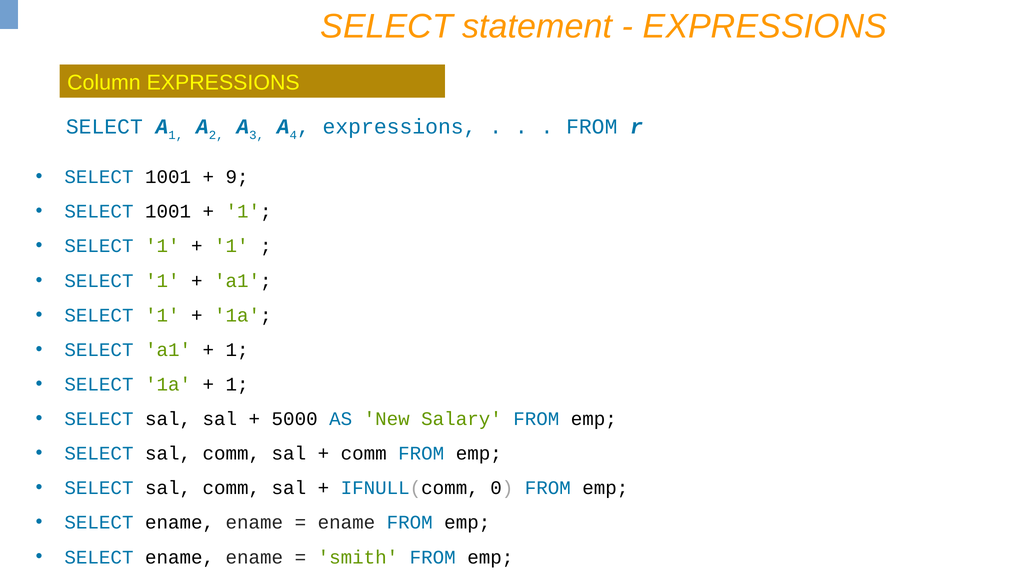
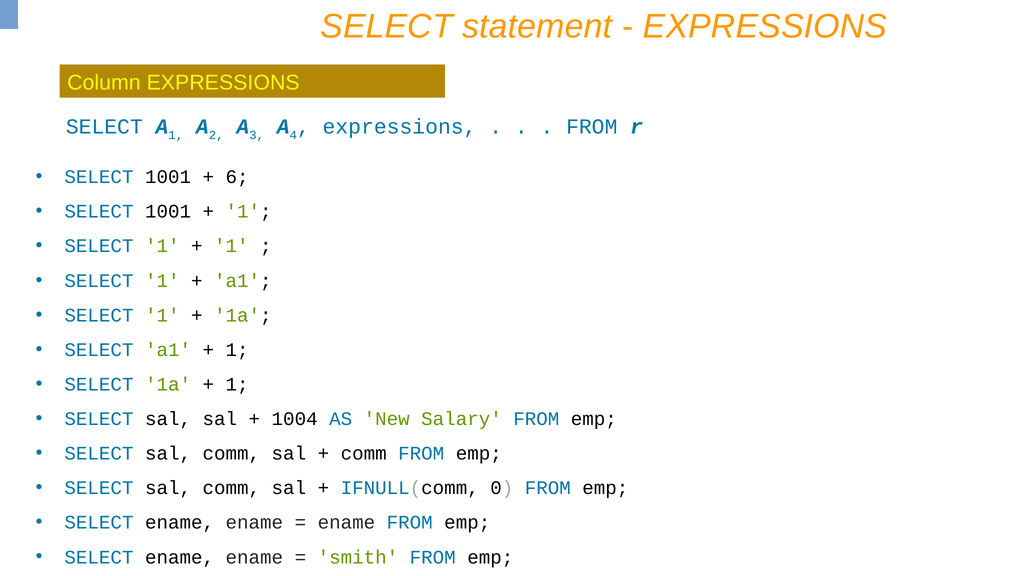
9: 9 -> 6
5000: 5000 -> 1004
